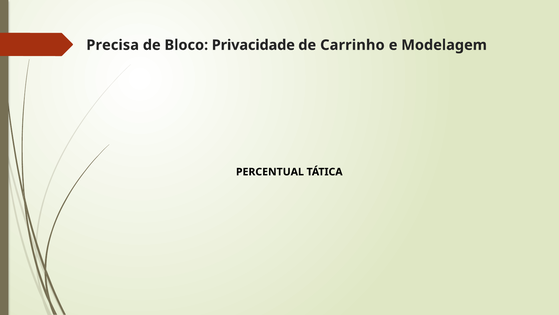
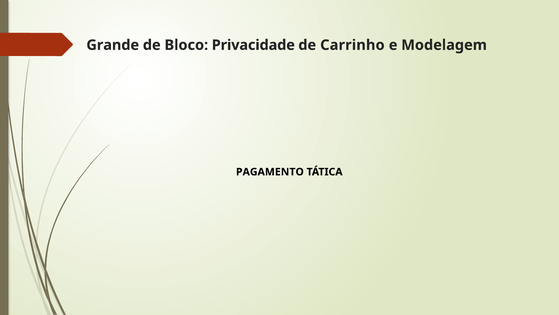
Precisa: Precisa -> Grande
PERCENTUAL: PERCENTUAL -> PAGAMENTO
